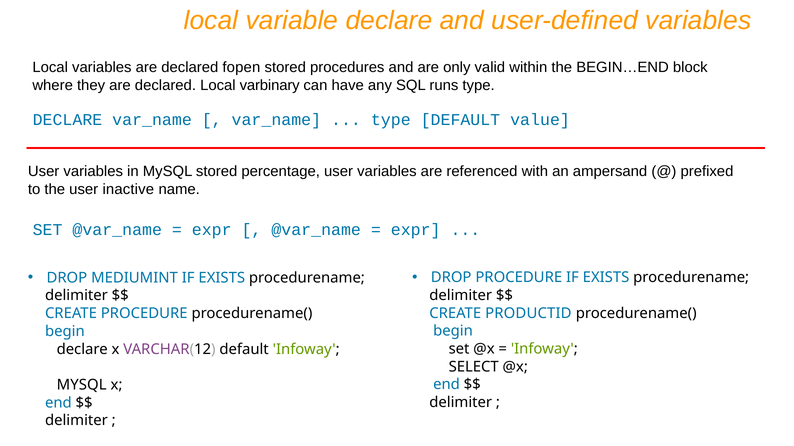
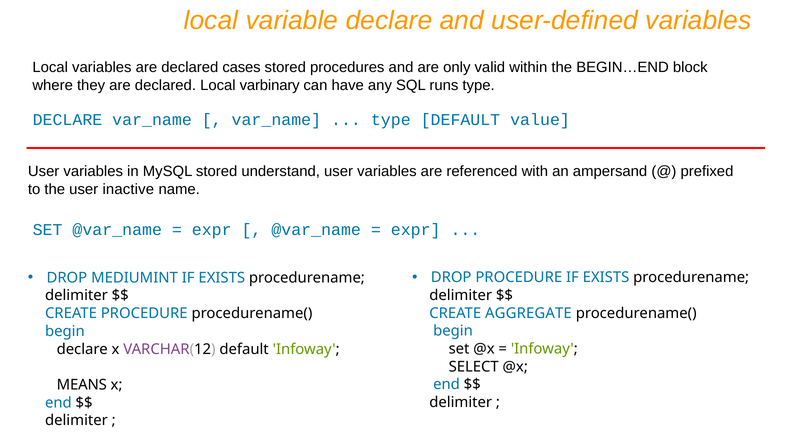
fopen: fopen -> cases
percentage: percentage -> understand
PRODUCTID: PRODUCTID -> AGGREGATE
MYSQL at (82, 385): MYSQL -> MEANS
